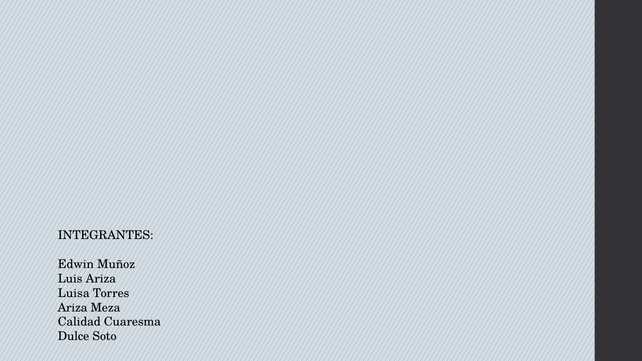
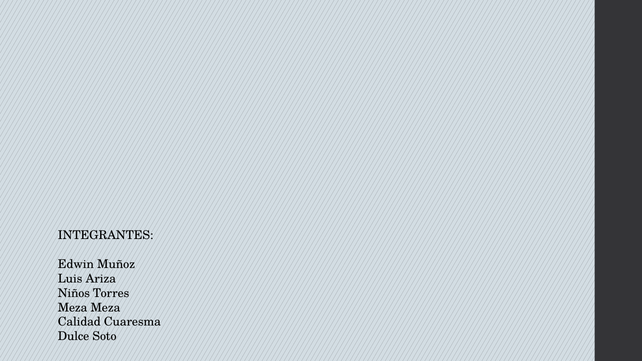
Luisa: Luisa -> Niños
Ariza at (73, 308): Ariza -> Meza
